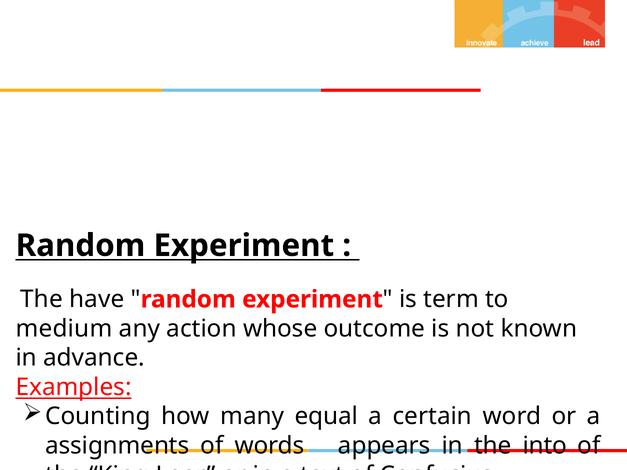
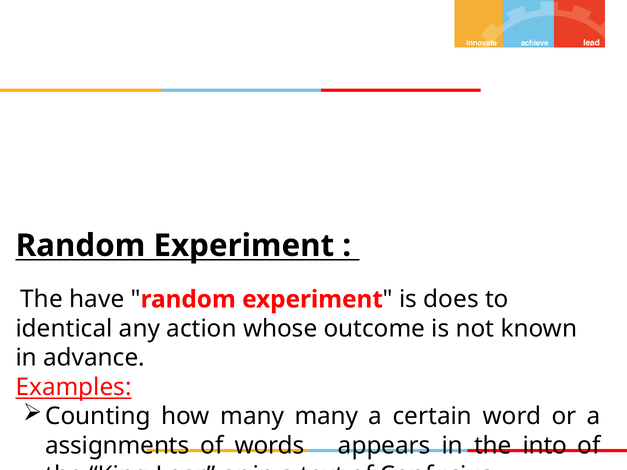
term: term -> does
medium: medium -> identical
many equal: equal -> many
